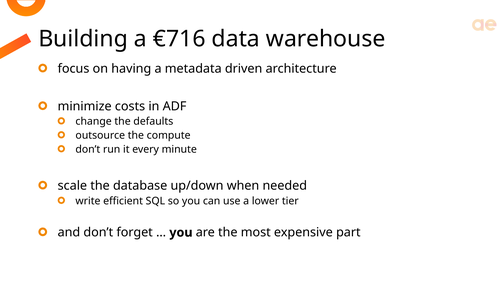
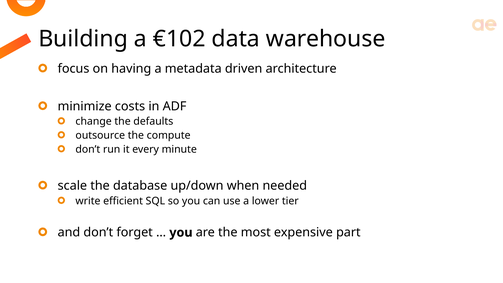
€716: €716 -> €102
